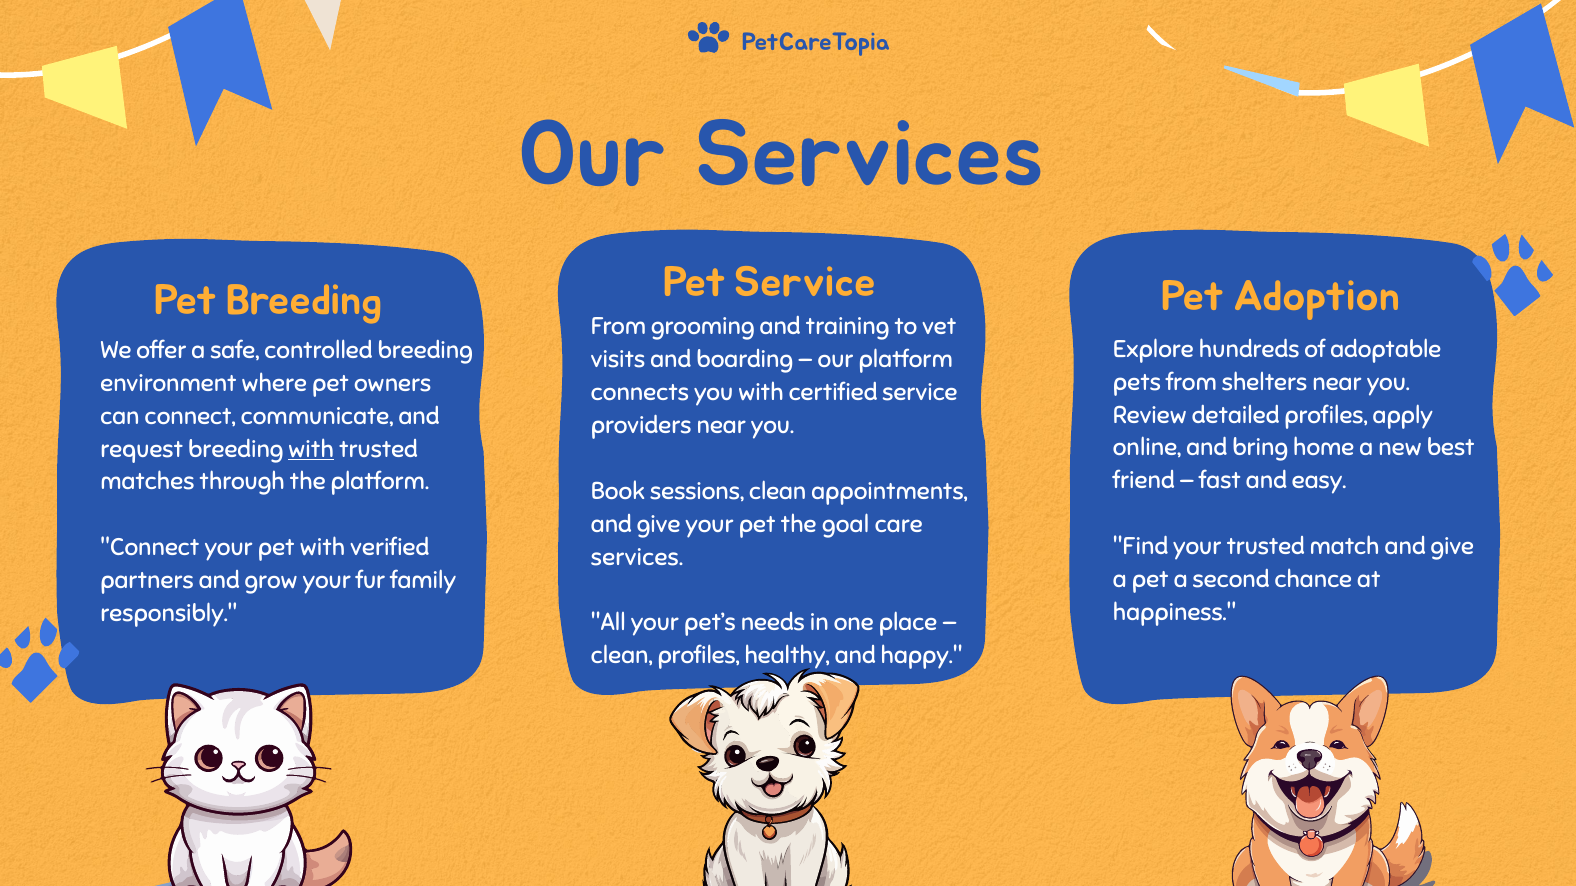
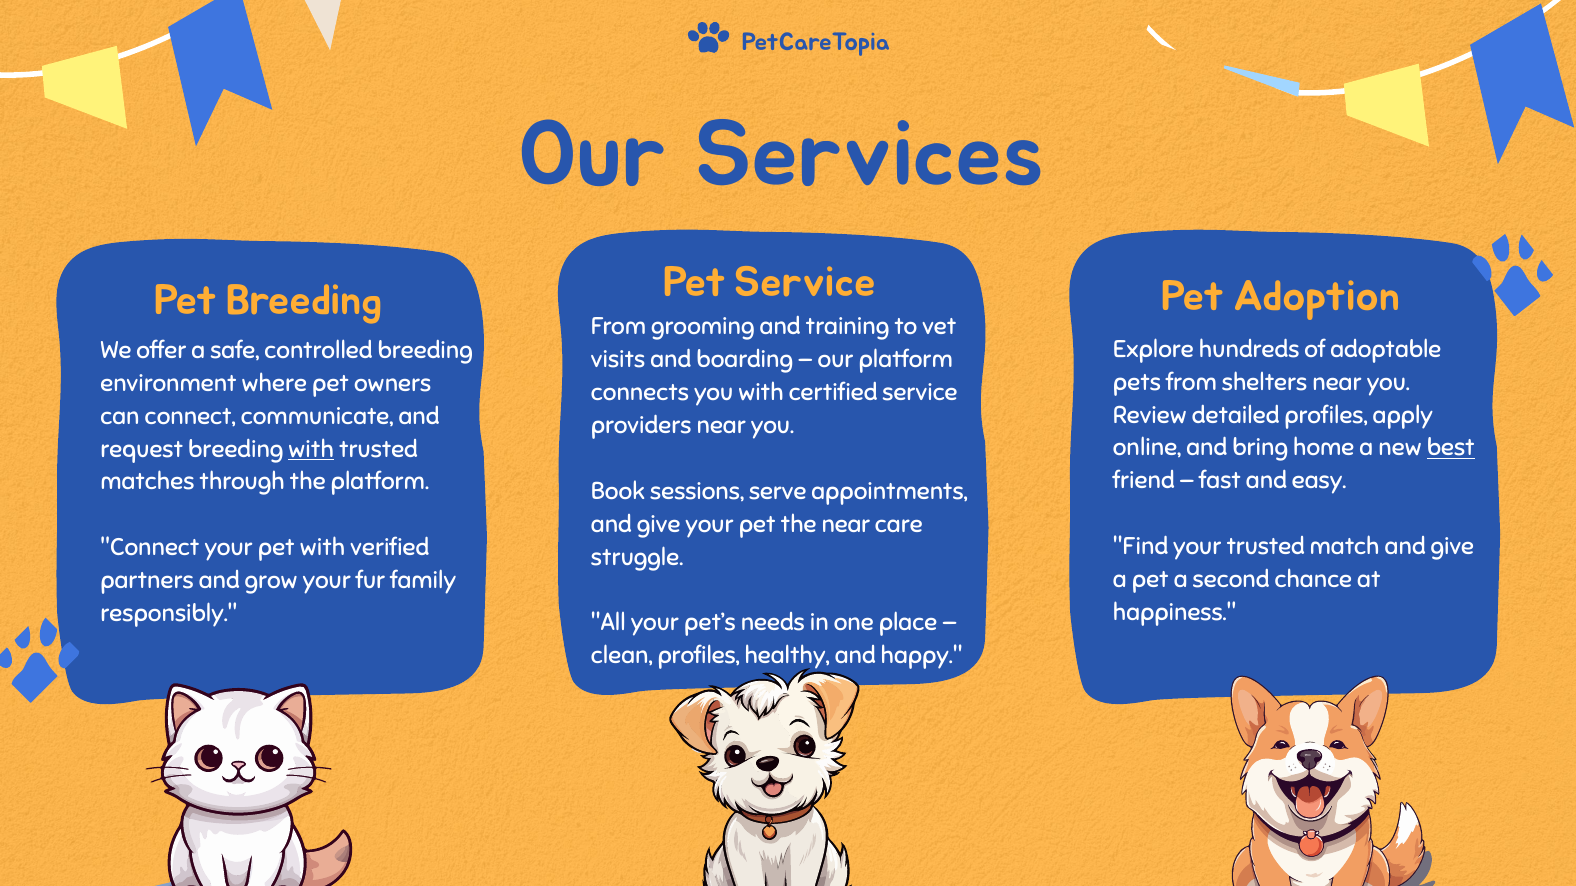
best underline: none -> present
sessions clean: clean -> serve
the goal: goal -> near
services at (637, 557): services -> struggle
